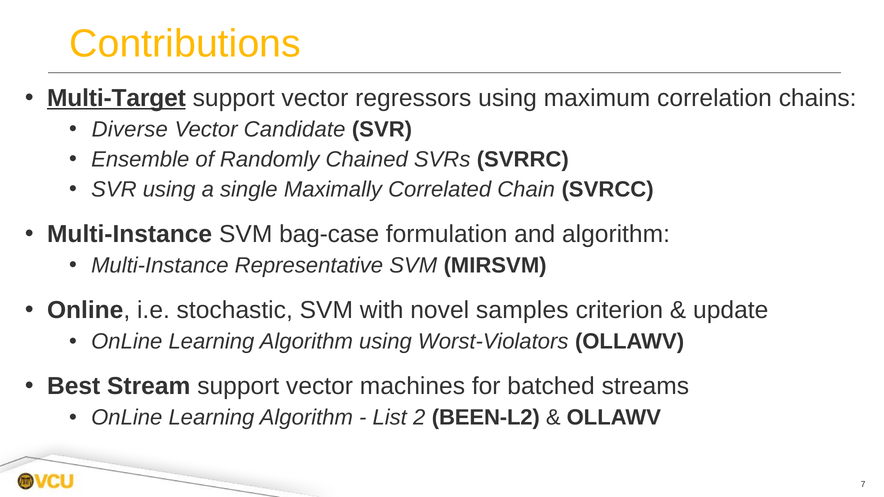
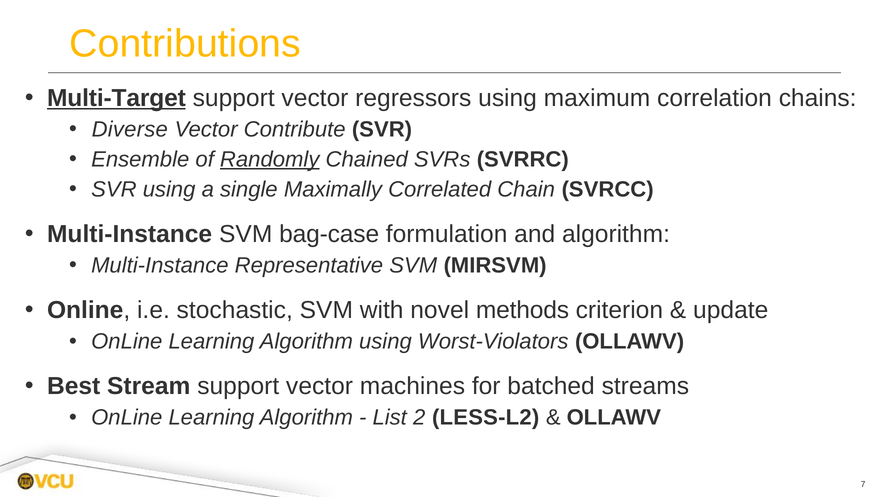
Candidate: Candidate -> Contribute
Randomly underline: none -> present
samples: samples -> methods
BEEN-L2: BEEN-L2 -> LESS-L2
